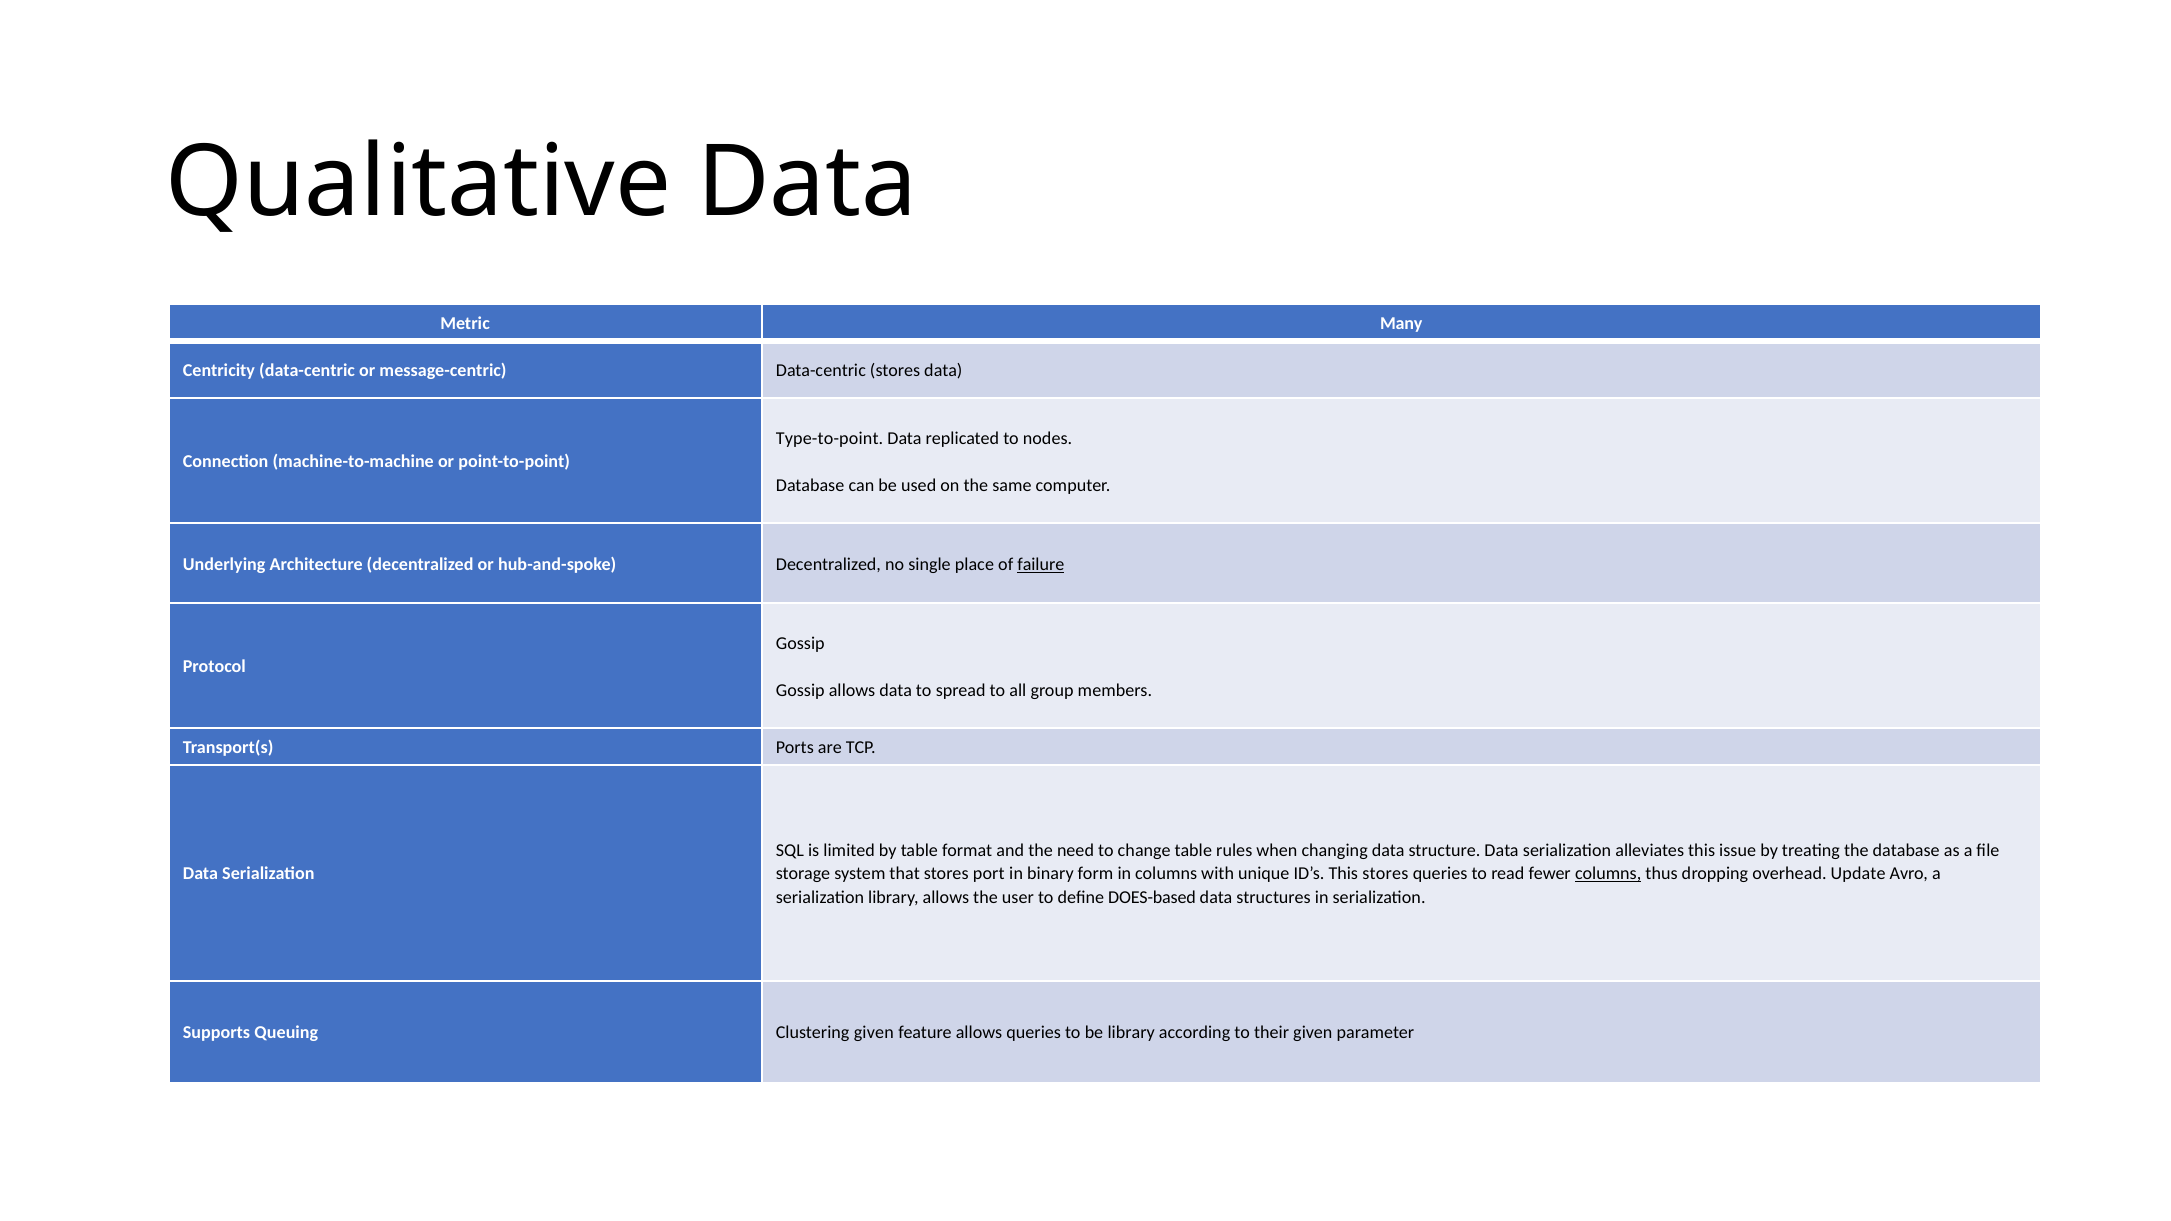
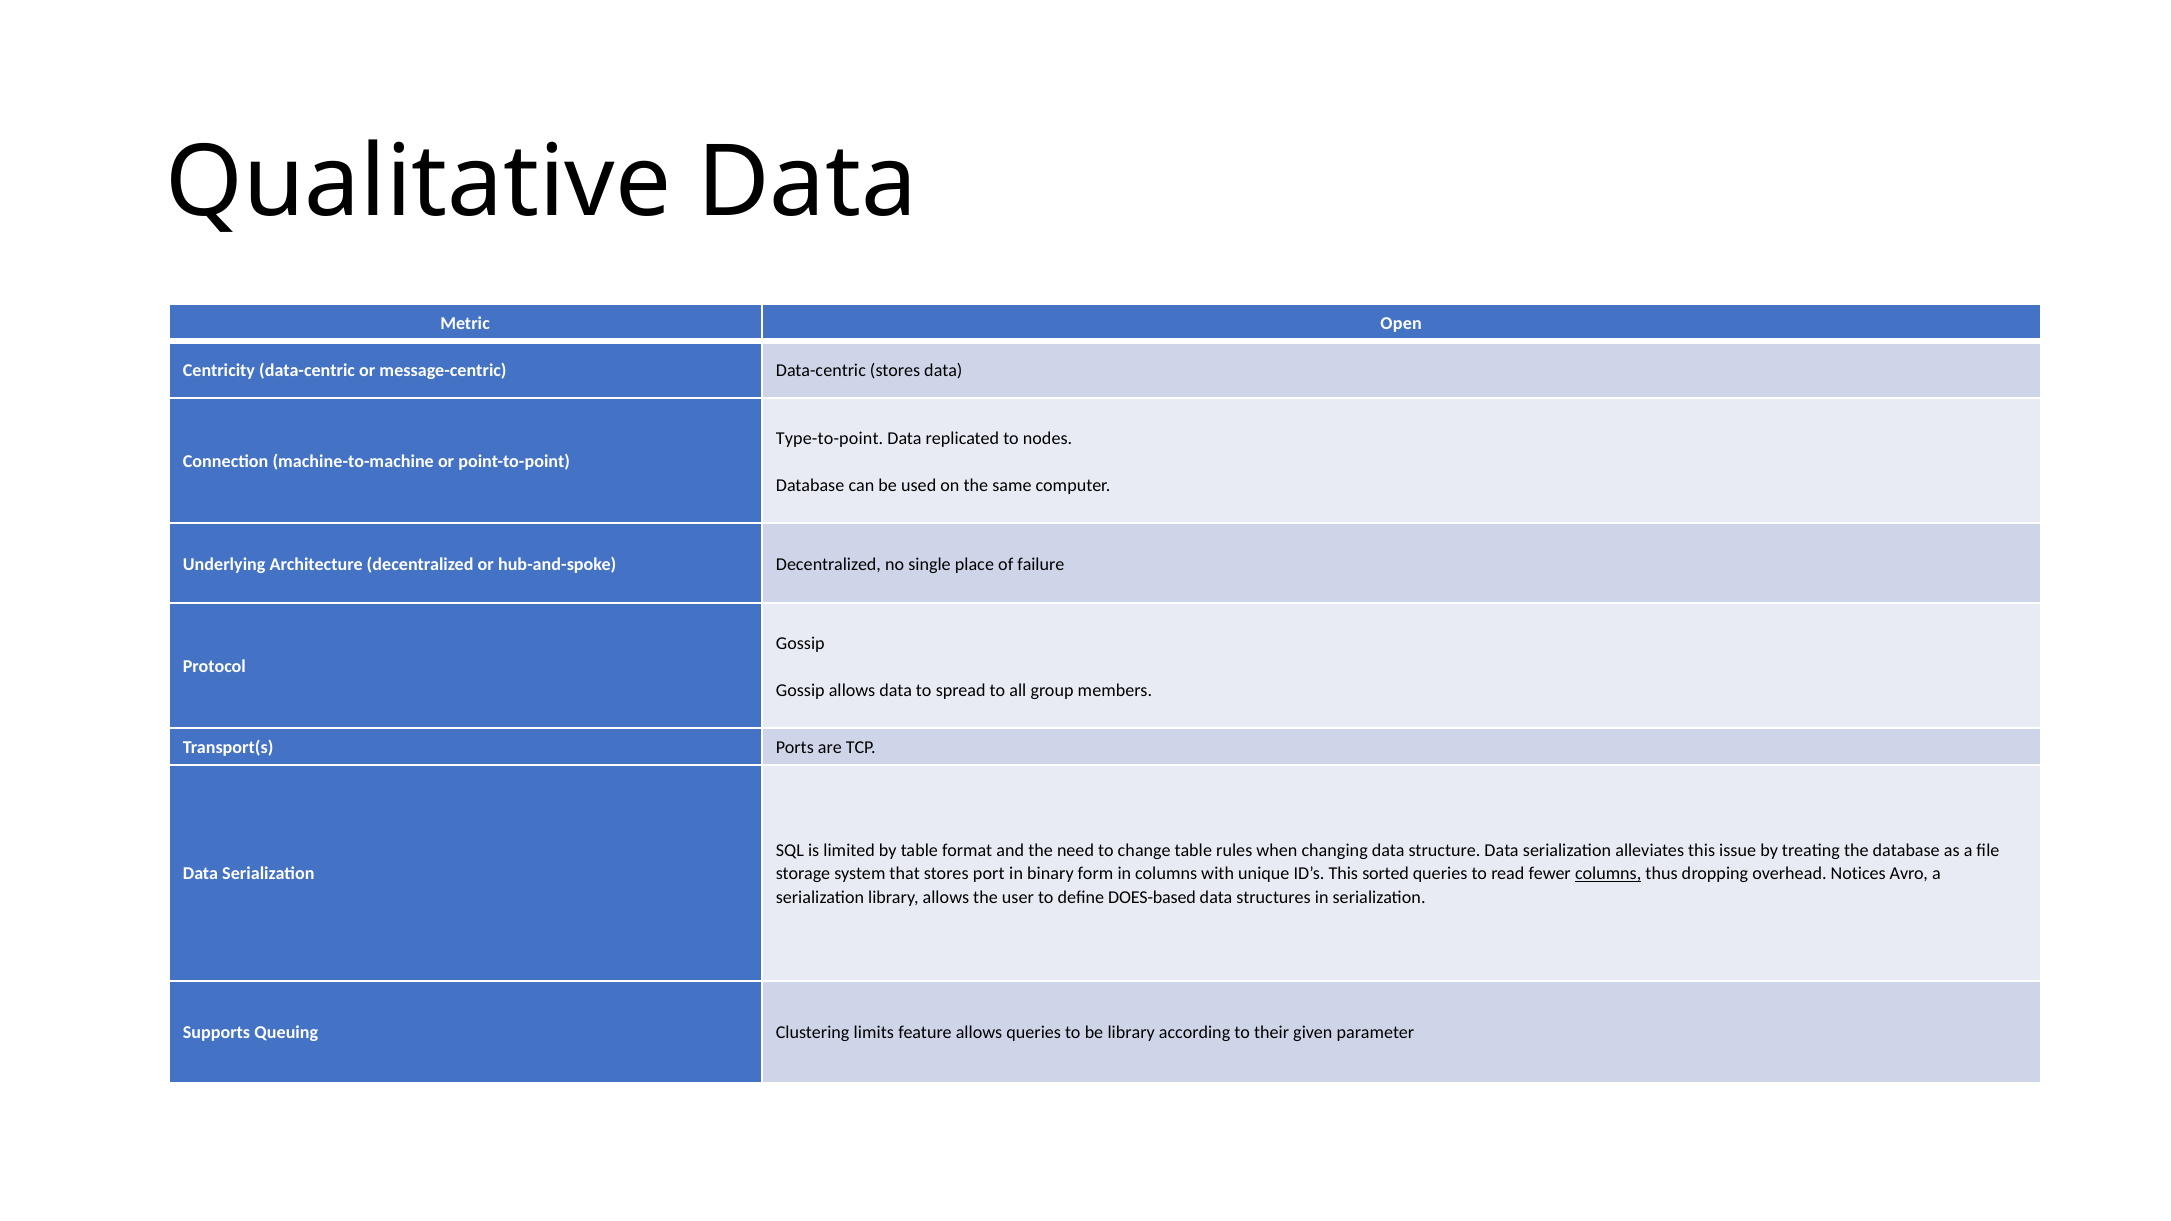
Many: Many -> Open
failure underline: present -> none
This stores: stores -> sorted
Update: Update -> Notices
Clustering given: given -> limits
